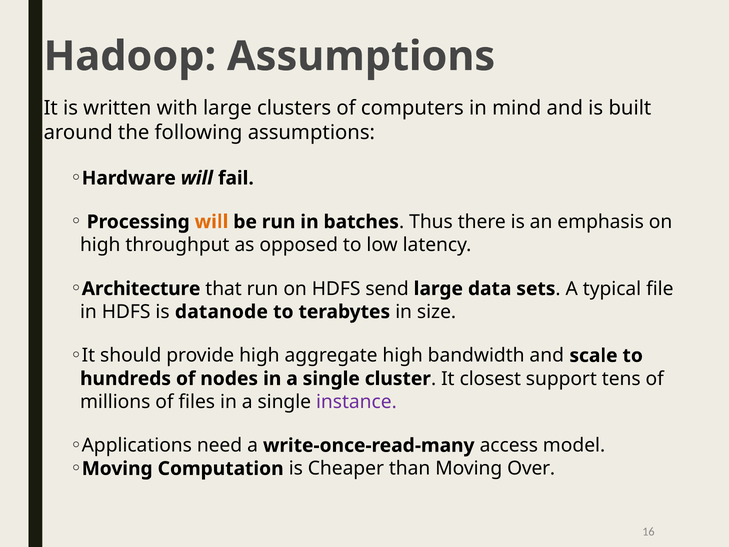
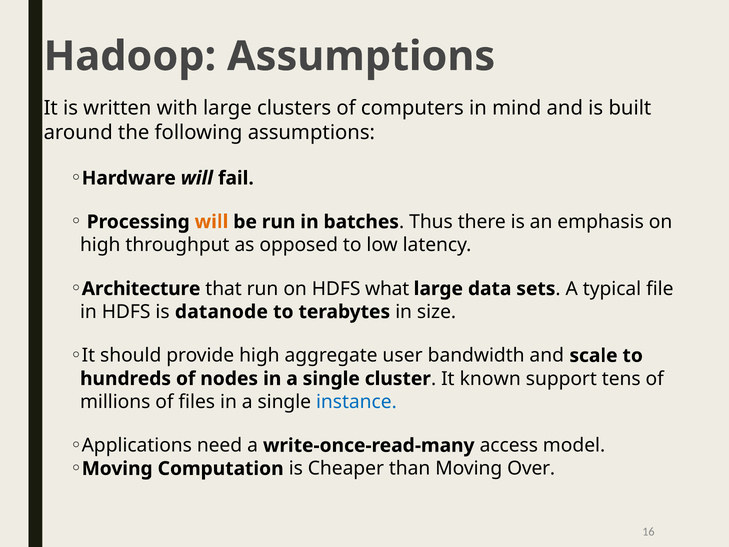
send: send -> what
aggregate high: high -> user
closest: closest -> known
instance colour: purple -> blue
